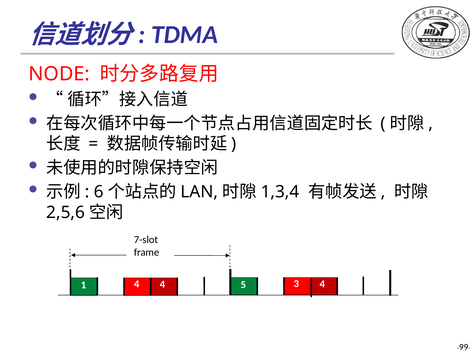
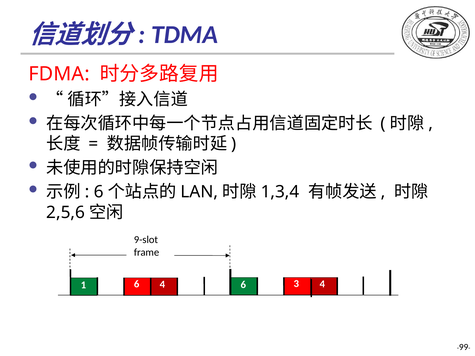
NODE: NODE -> FDMA
7-slot: 7-slot -> 9-slot
1 4: 4 -> 6
4 5: 5 -> 6
